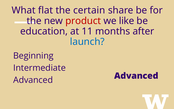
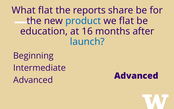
certain: certain -> reports
product colour: red -> blue
we like: like -> flat
11: 11 -> 16
